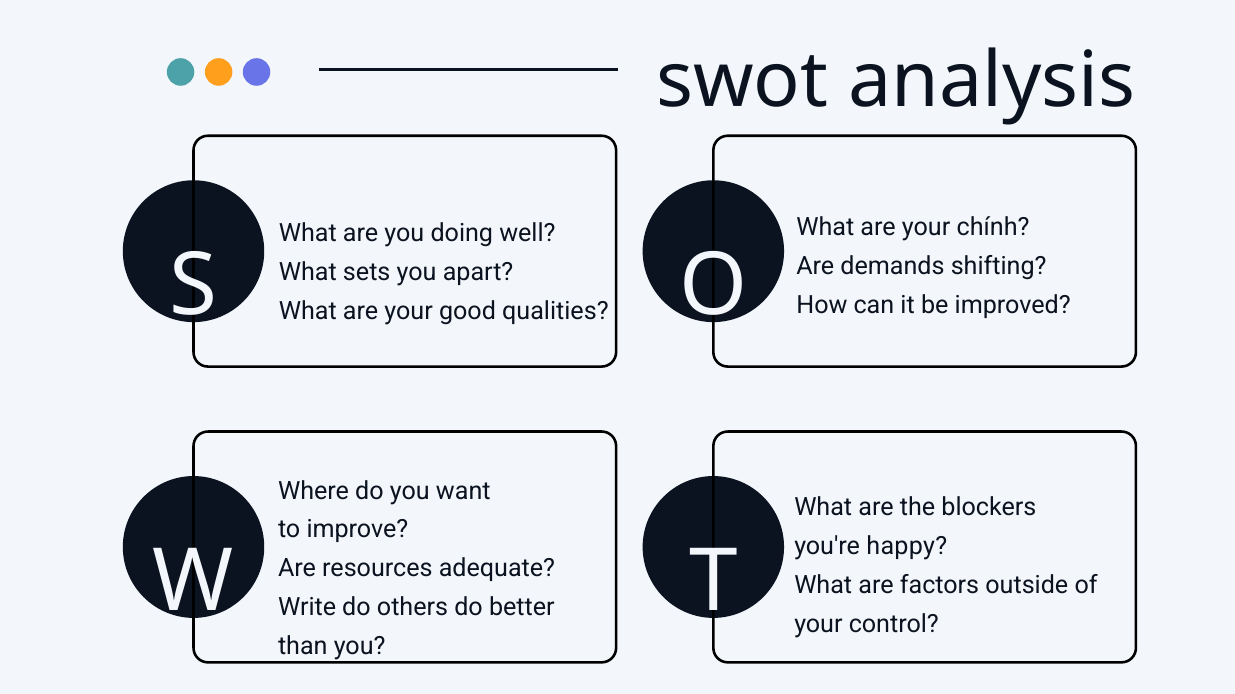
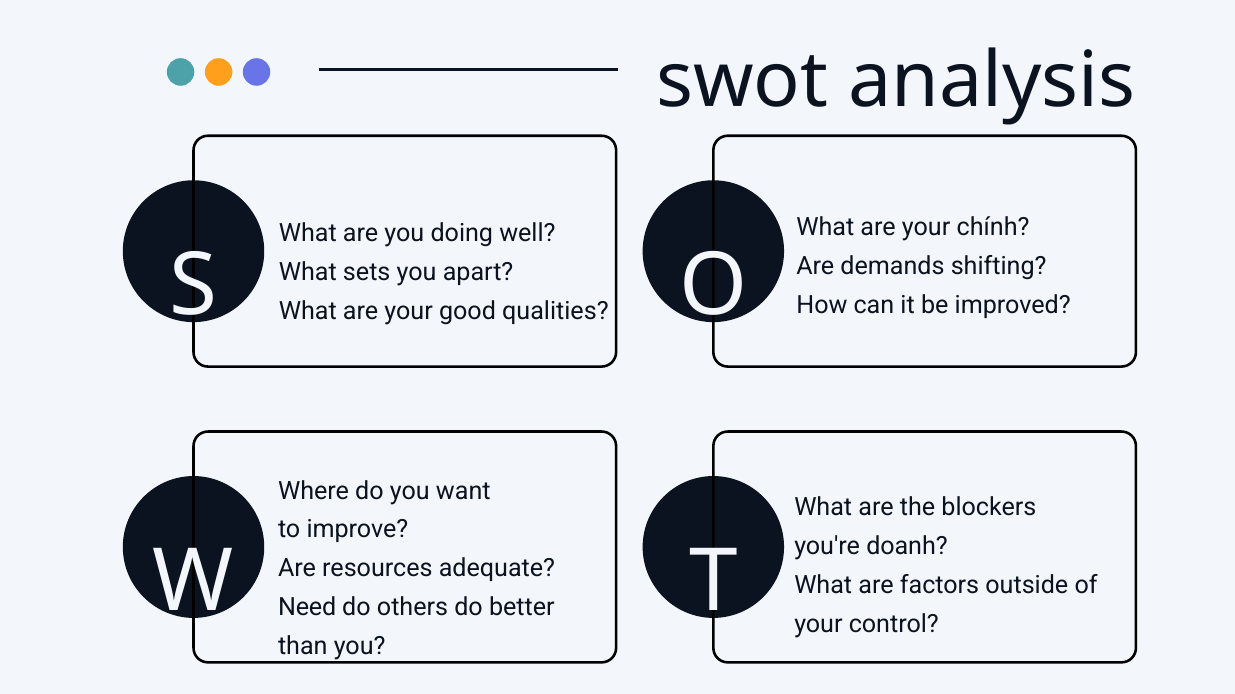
happy: happy -> doanh
Write: Write -> Need
